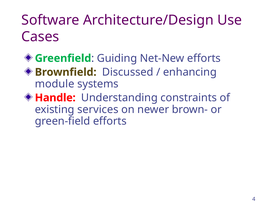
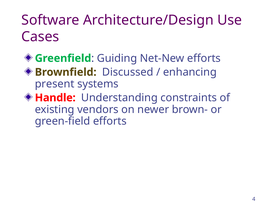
module: module -> present
services: services -> vendors
